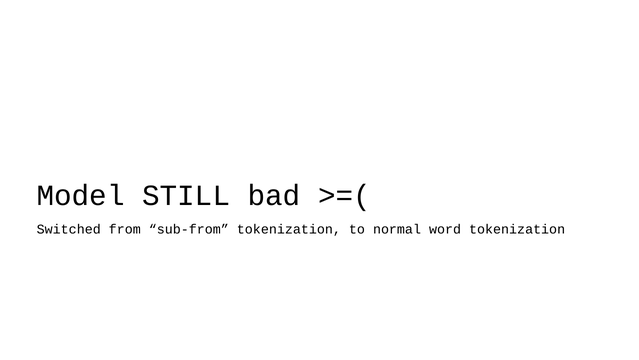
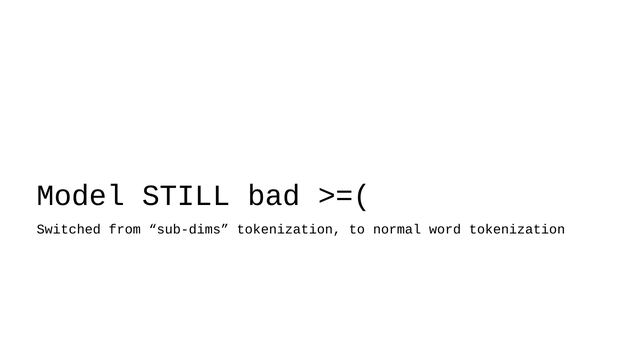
sub-from: sub-from -> sub-dims
